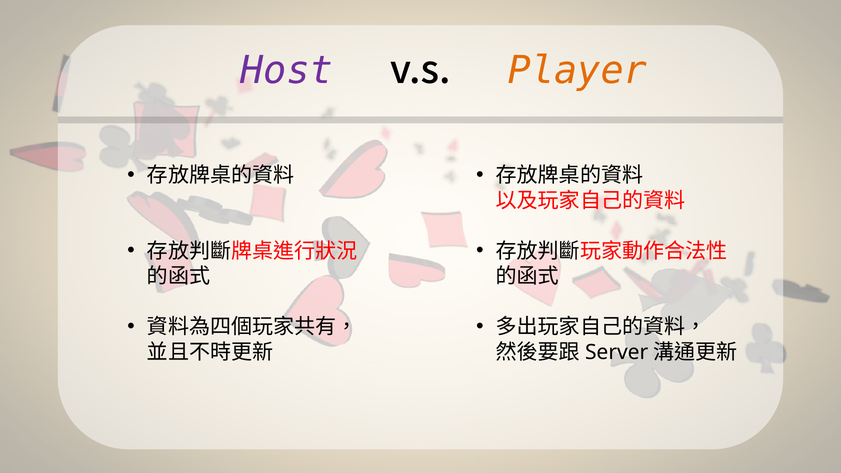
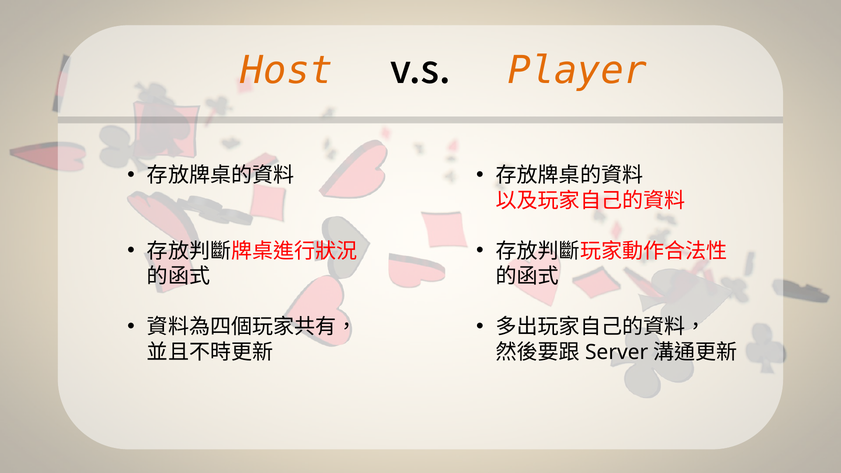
Host colour: purple -> orange
